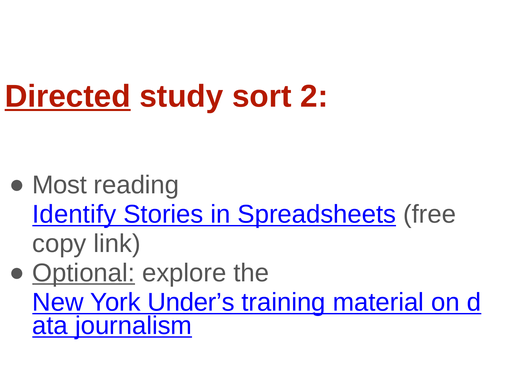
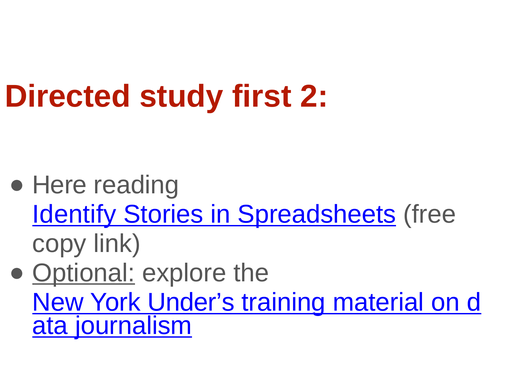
Directed underline: present -> none
sort: sort -> first
Most: Most -> Here
